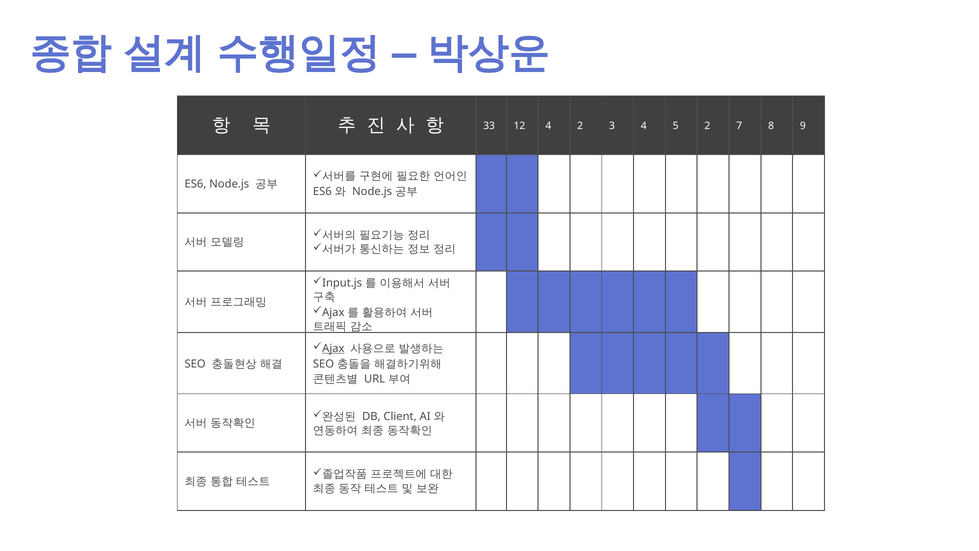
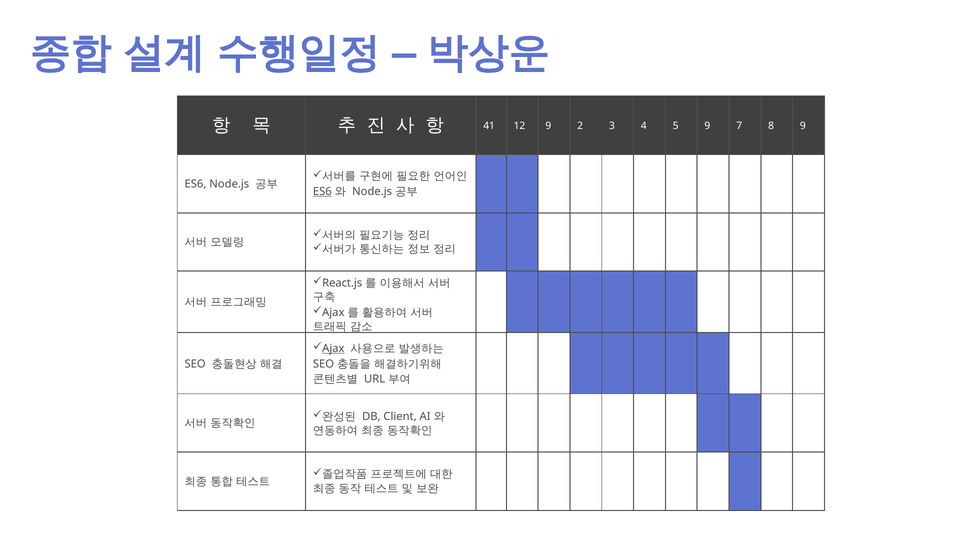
33: 33 -> 41
12 4: 4 -> 9
5 2: 2 -> 9
ES6 at (322, 191) underline: none -> present
Input.js: Input.js -> React.js
